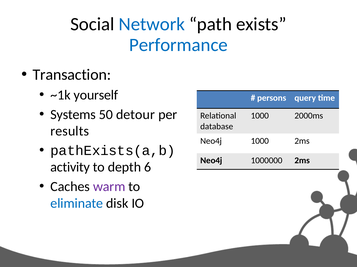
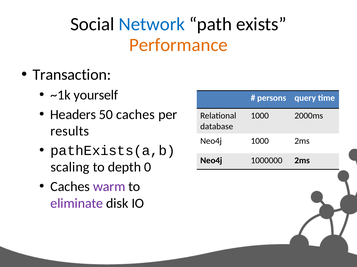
Performance colour: blue -> orange
Systems: Systems -> Headers
50 detour: detour -> caches
activity: activity -> scaling
6: 6 -> 0
eliminate colour: blue -> purple
